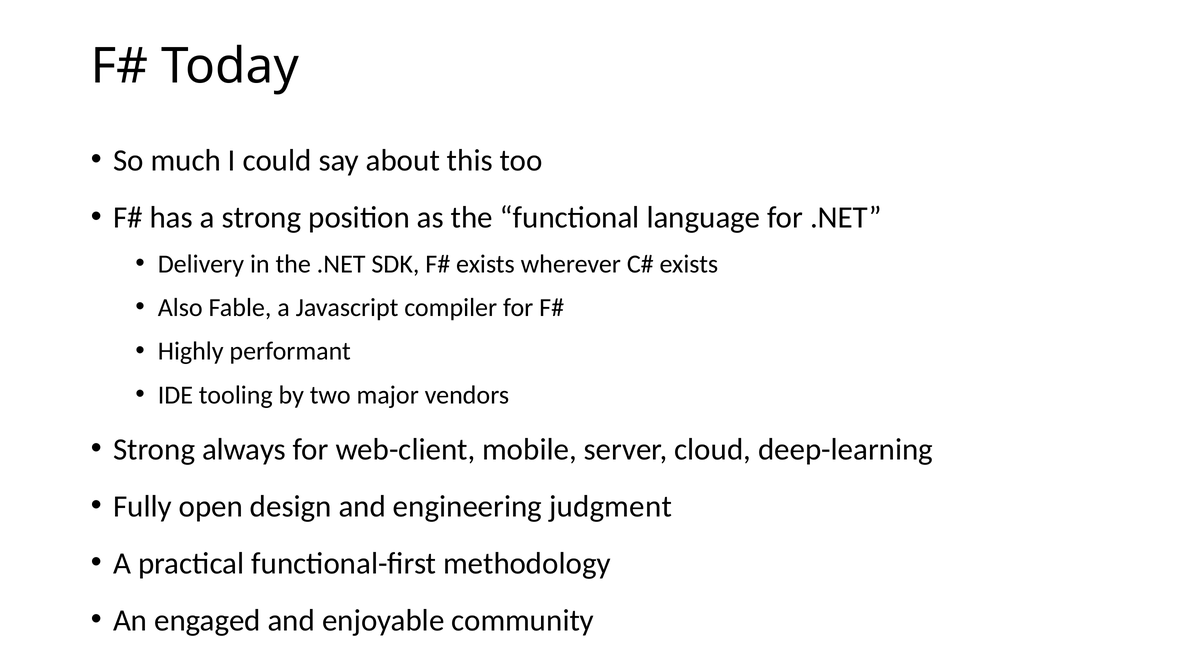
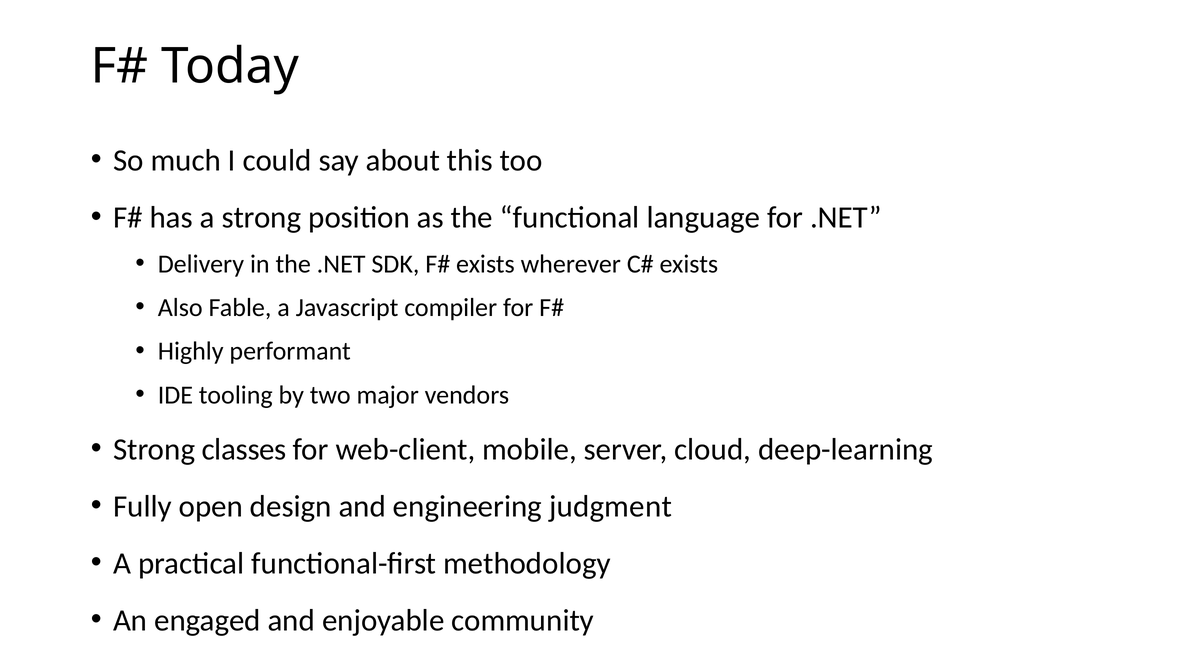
always: always -> classes
